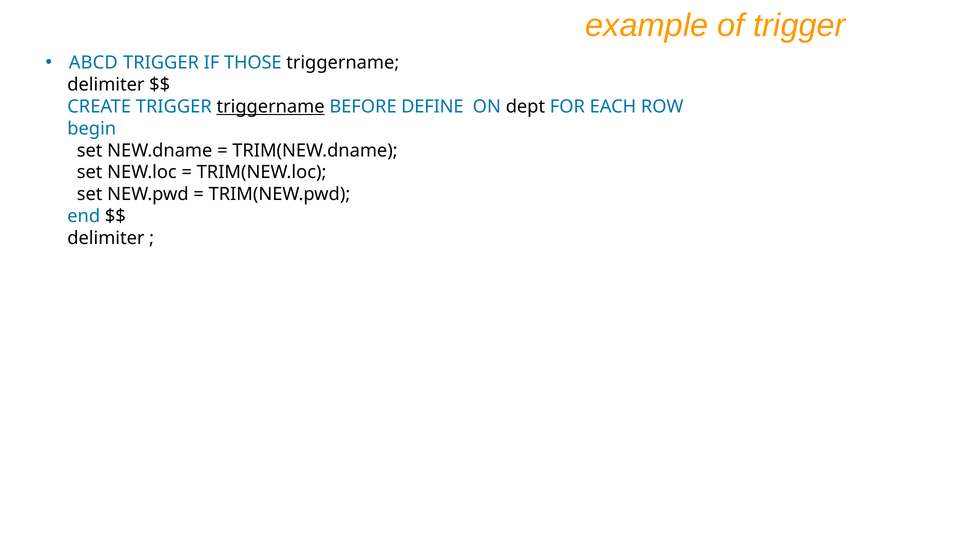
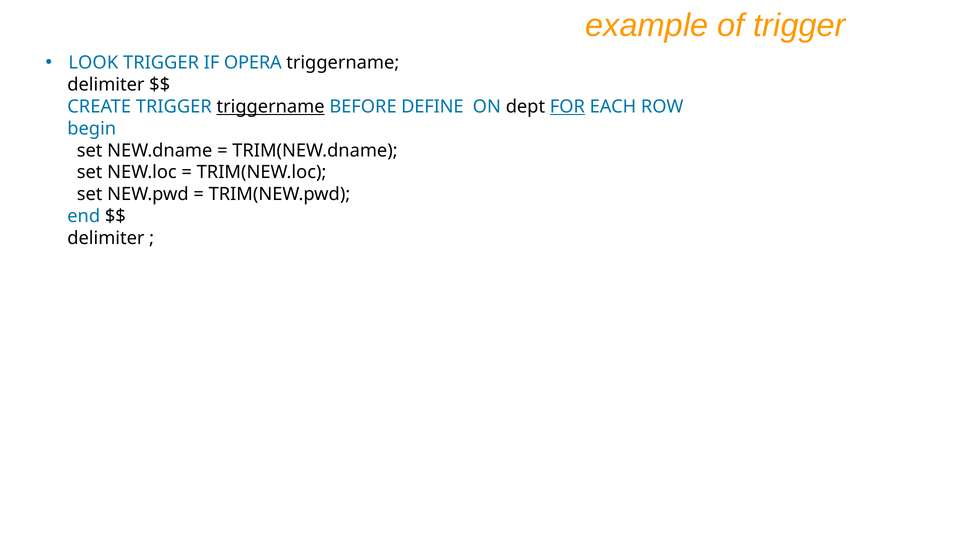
ABCD: ABCD -> LOOK
THOSE: THOSE -> OPERA
FOR underline: none -> present
